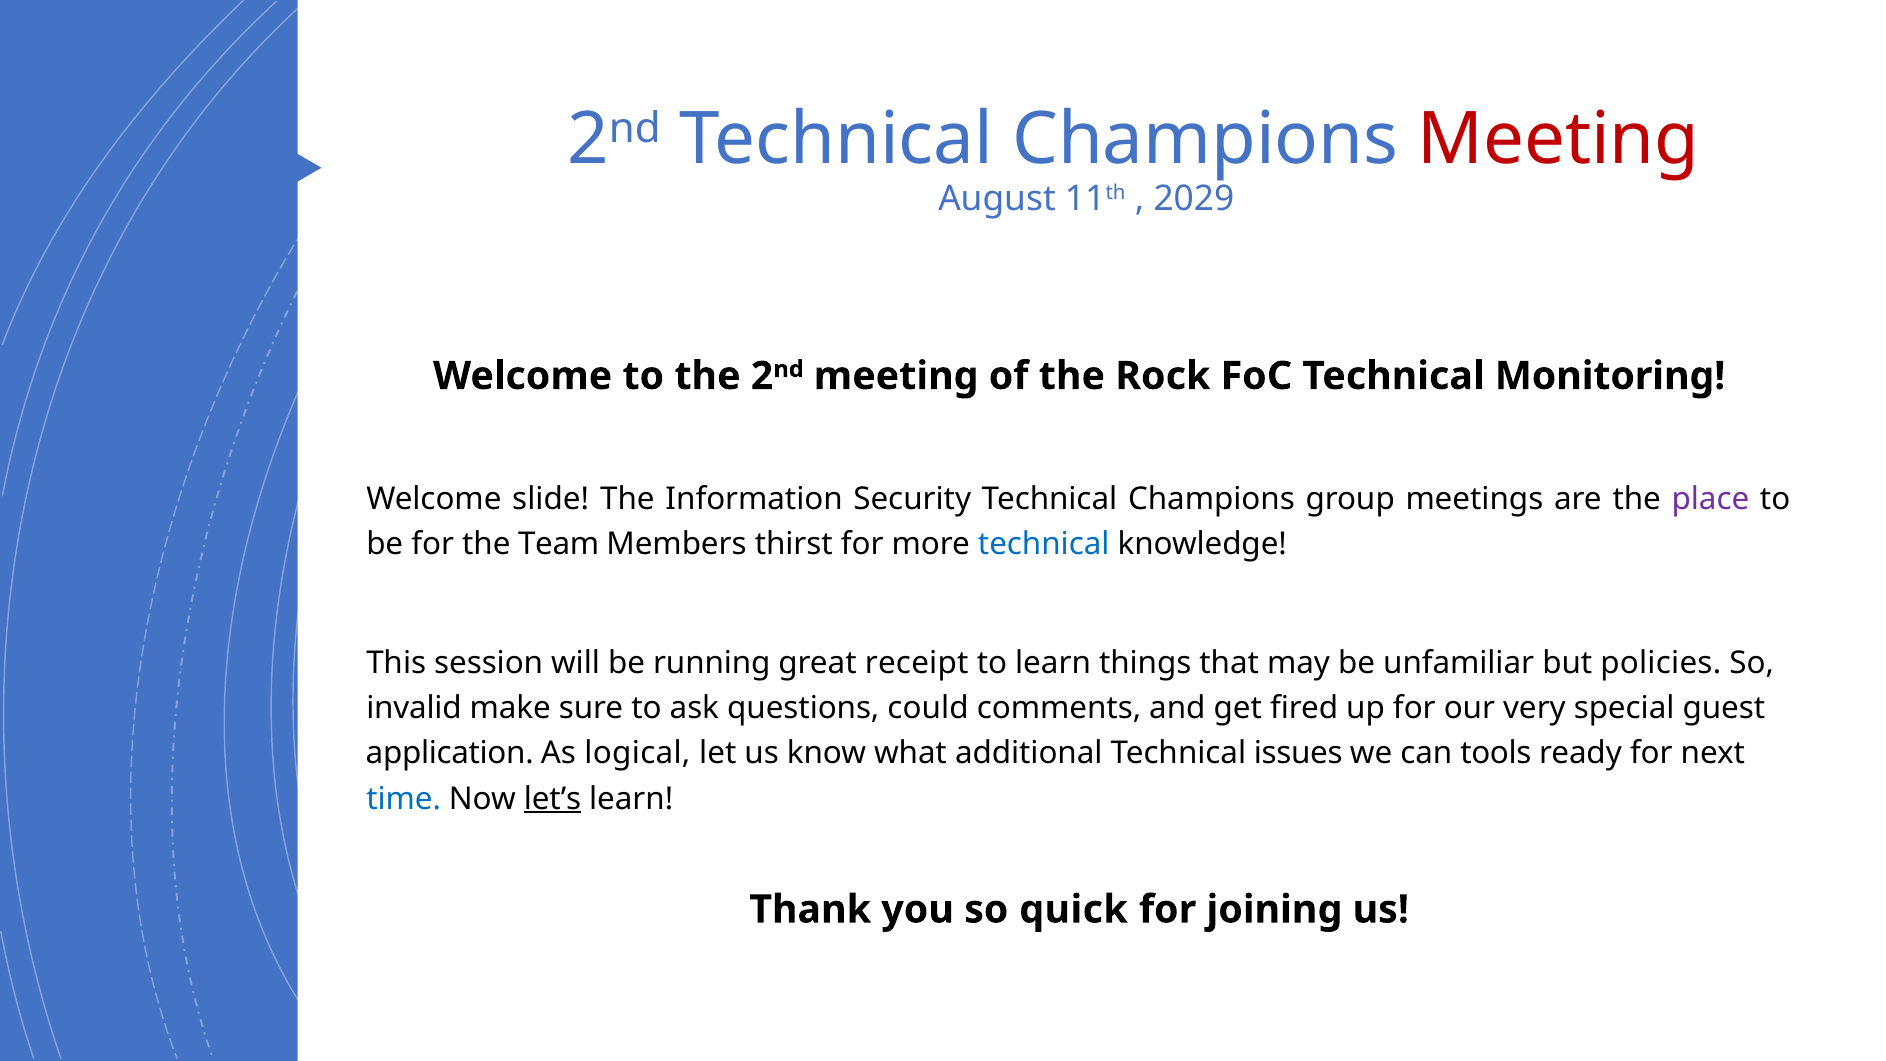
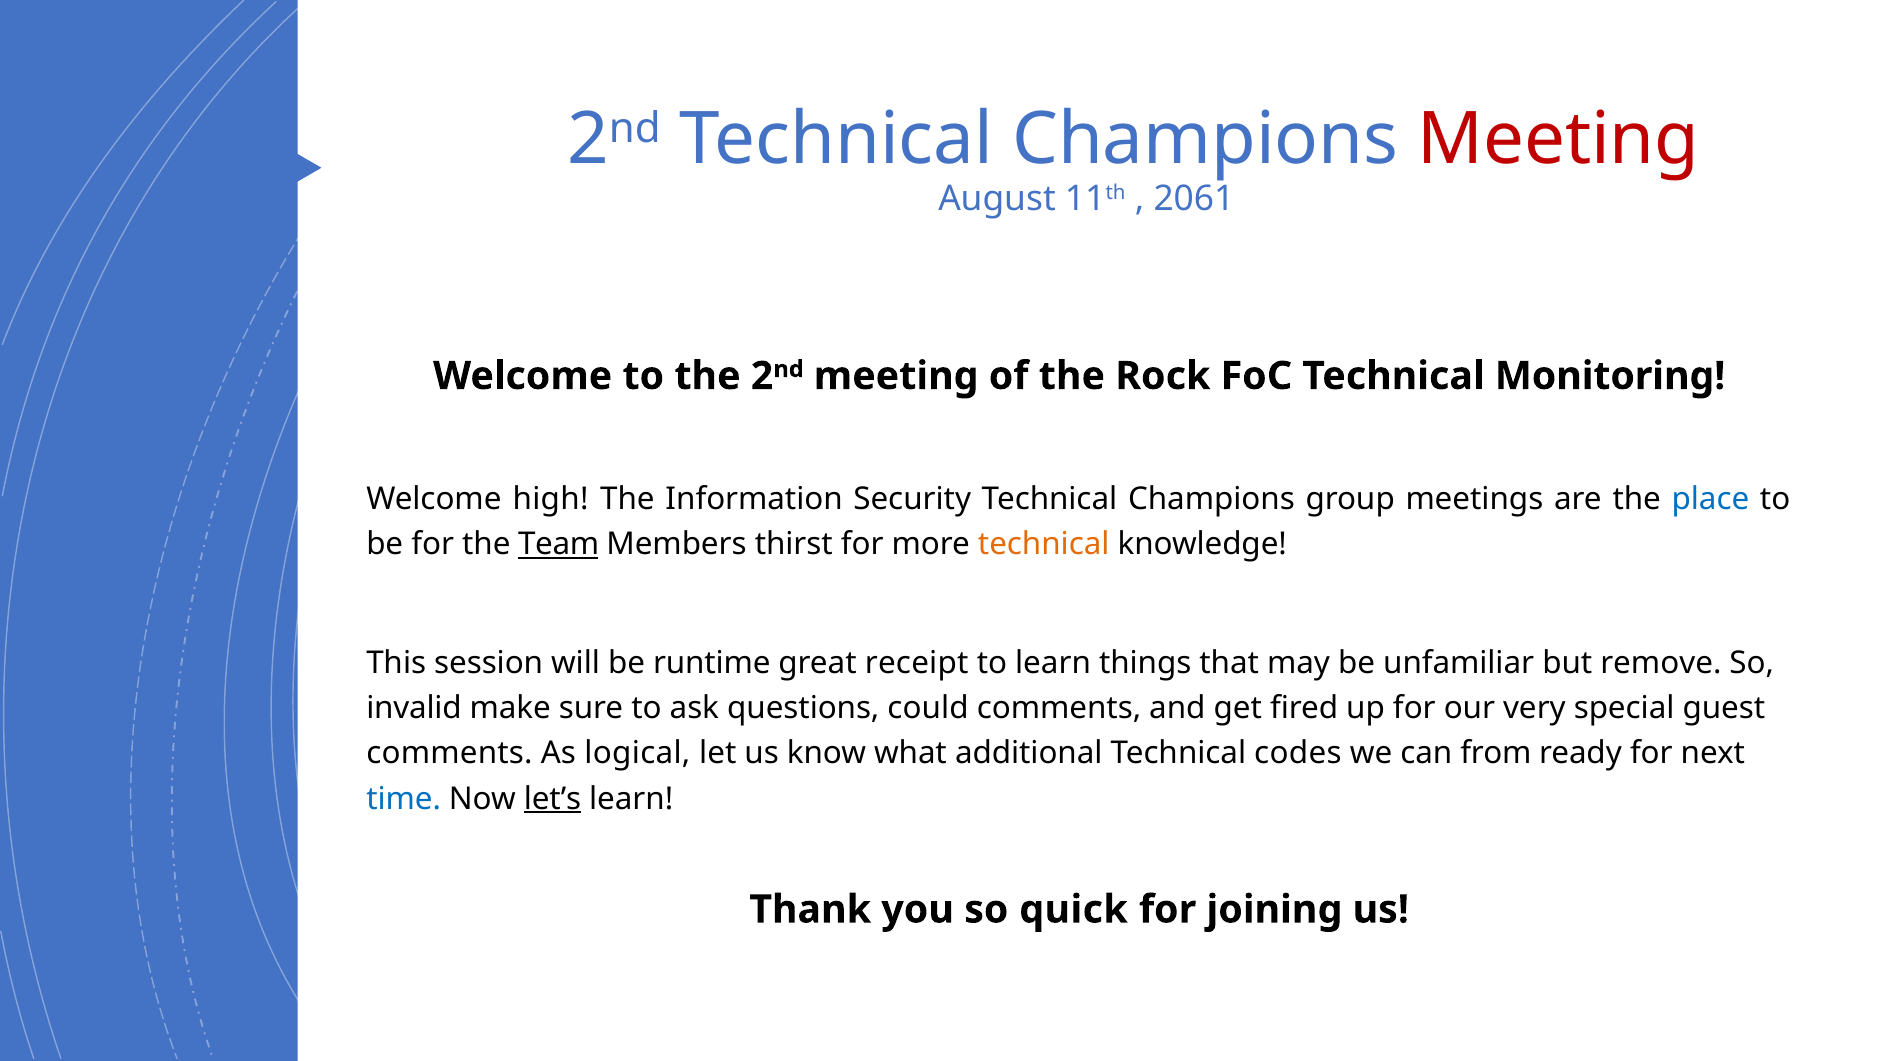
2029: 2029 -> 2061
slide: slide -> high
place colour: purple -> blue
Team underline: none -> present
technical at (1044, 544) colour: blue -> orange
running: running -> runtime
policies: policies -> remove
application at (450, 753): application -> comments
issues: issues -> codes
tools: tools -> from
